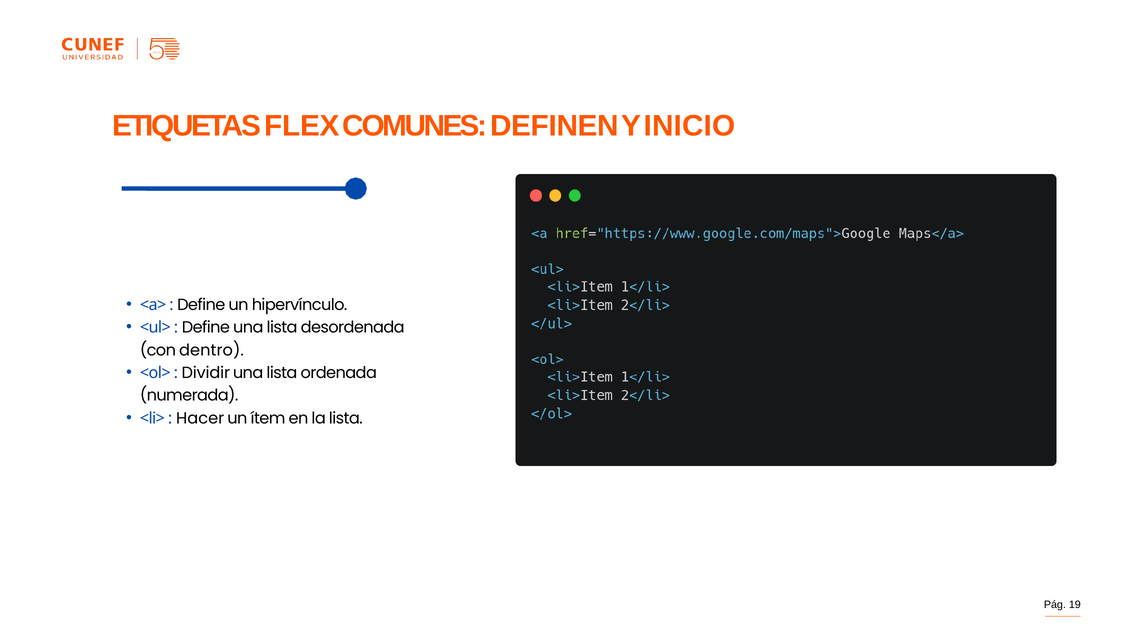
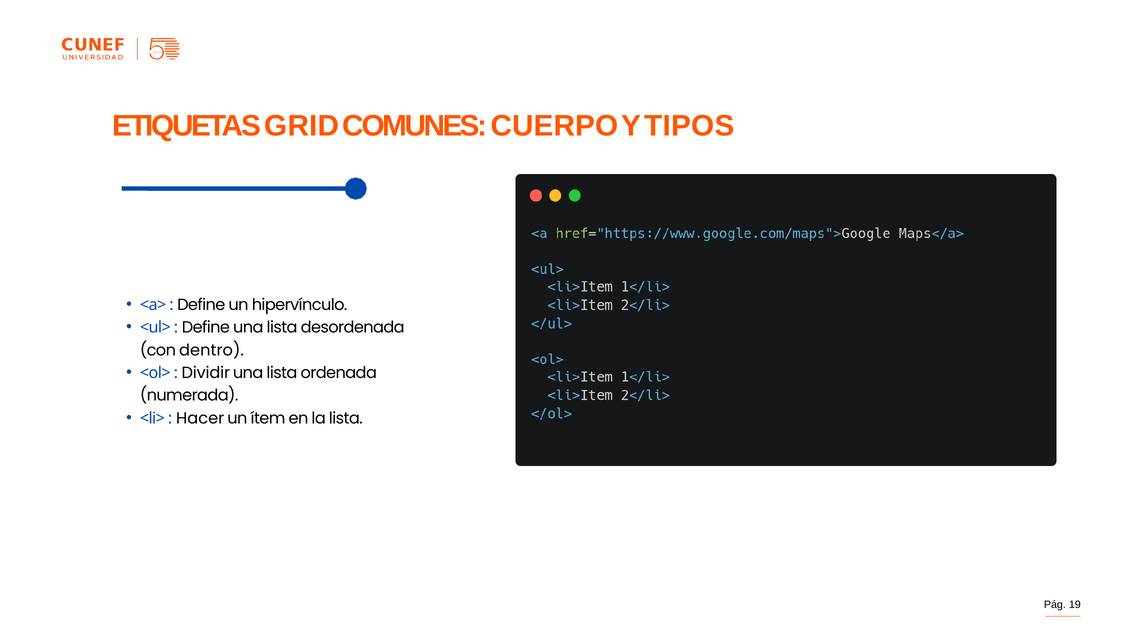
FLEX: FLEX -> GRID
DEFINEN: DEFINEN -> CUERPO
INICIO: INICIO -> TIPOS
